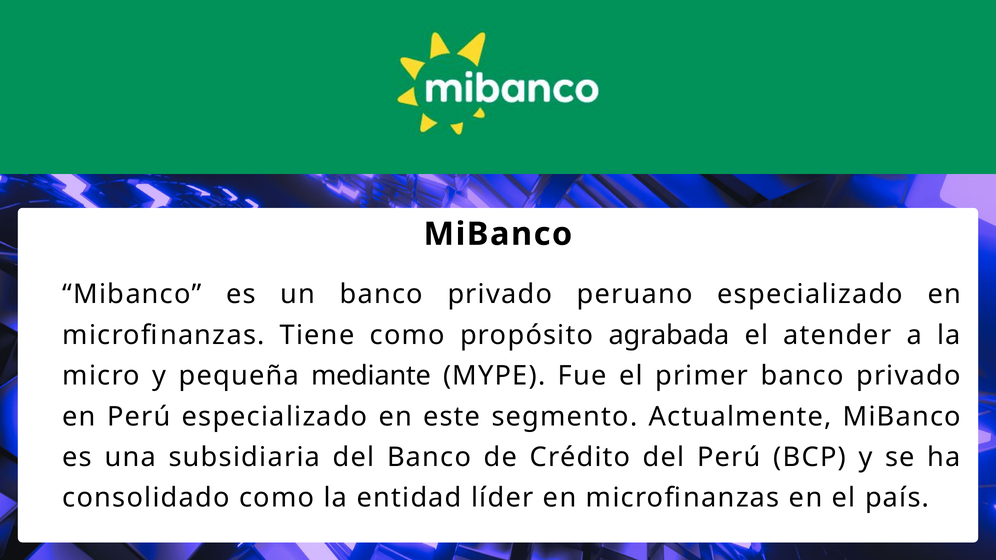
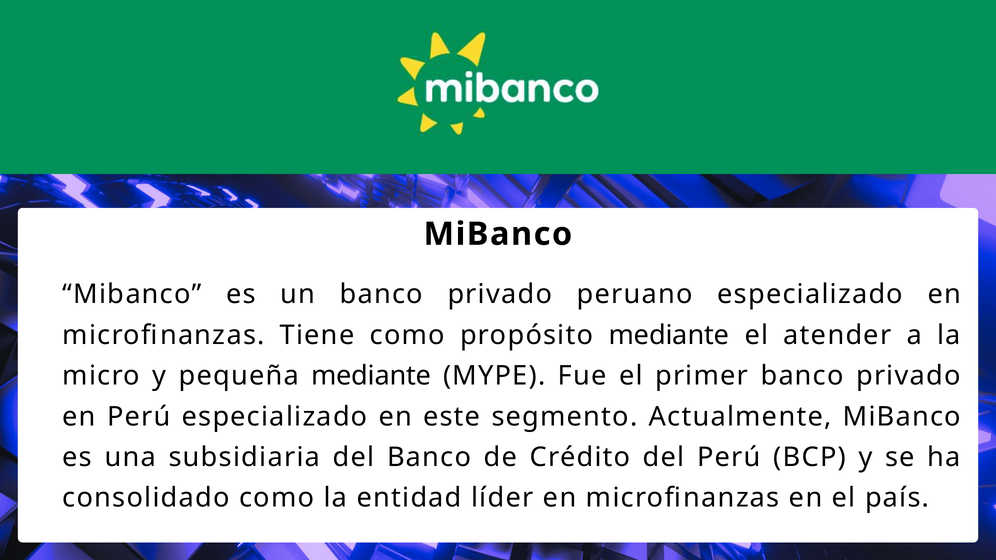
propósito agrabada: agrabada -> mediante
